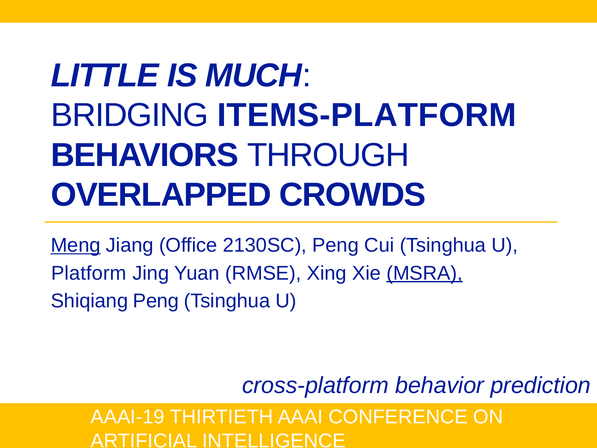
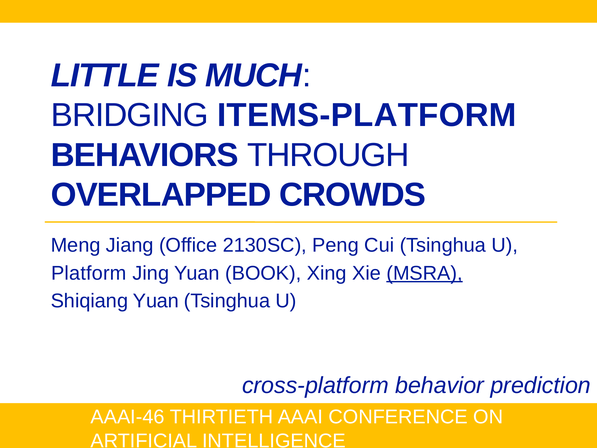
Meng underline: present -> none
RMSE: RMSE -> BOOK
Shiqiang Peng: Peng -> Yuan
AAAI-19: AAAI-19 -> AAAI-46
